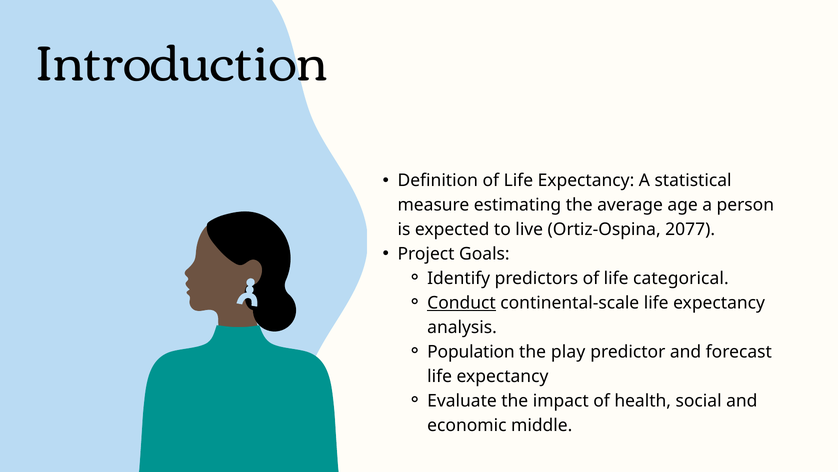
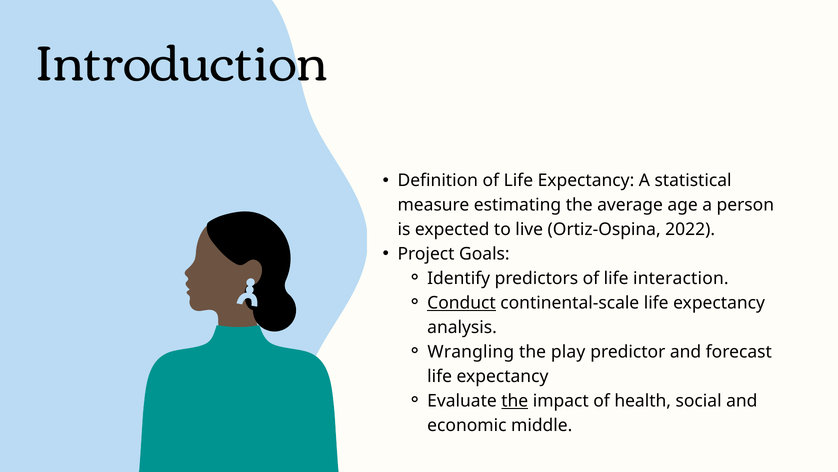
2077: 2077 -> 2022
categorical: categorical -> interaction
Population: Population -> Wrangling
the at (515, 400) underline: none -> present
